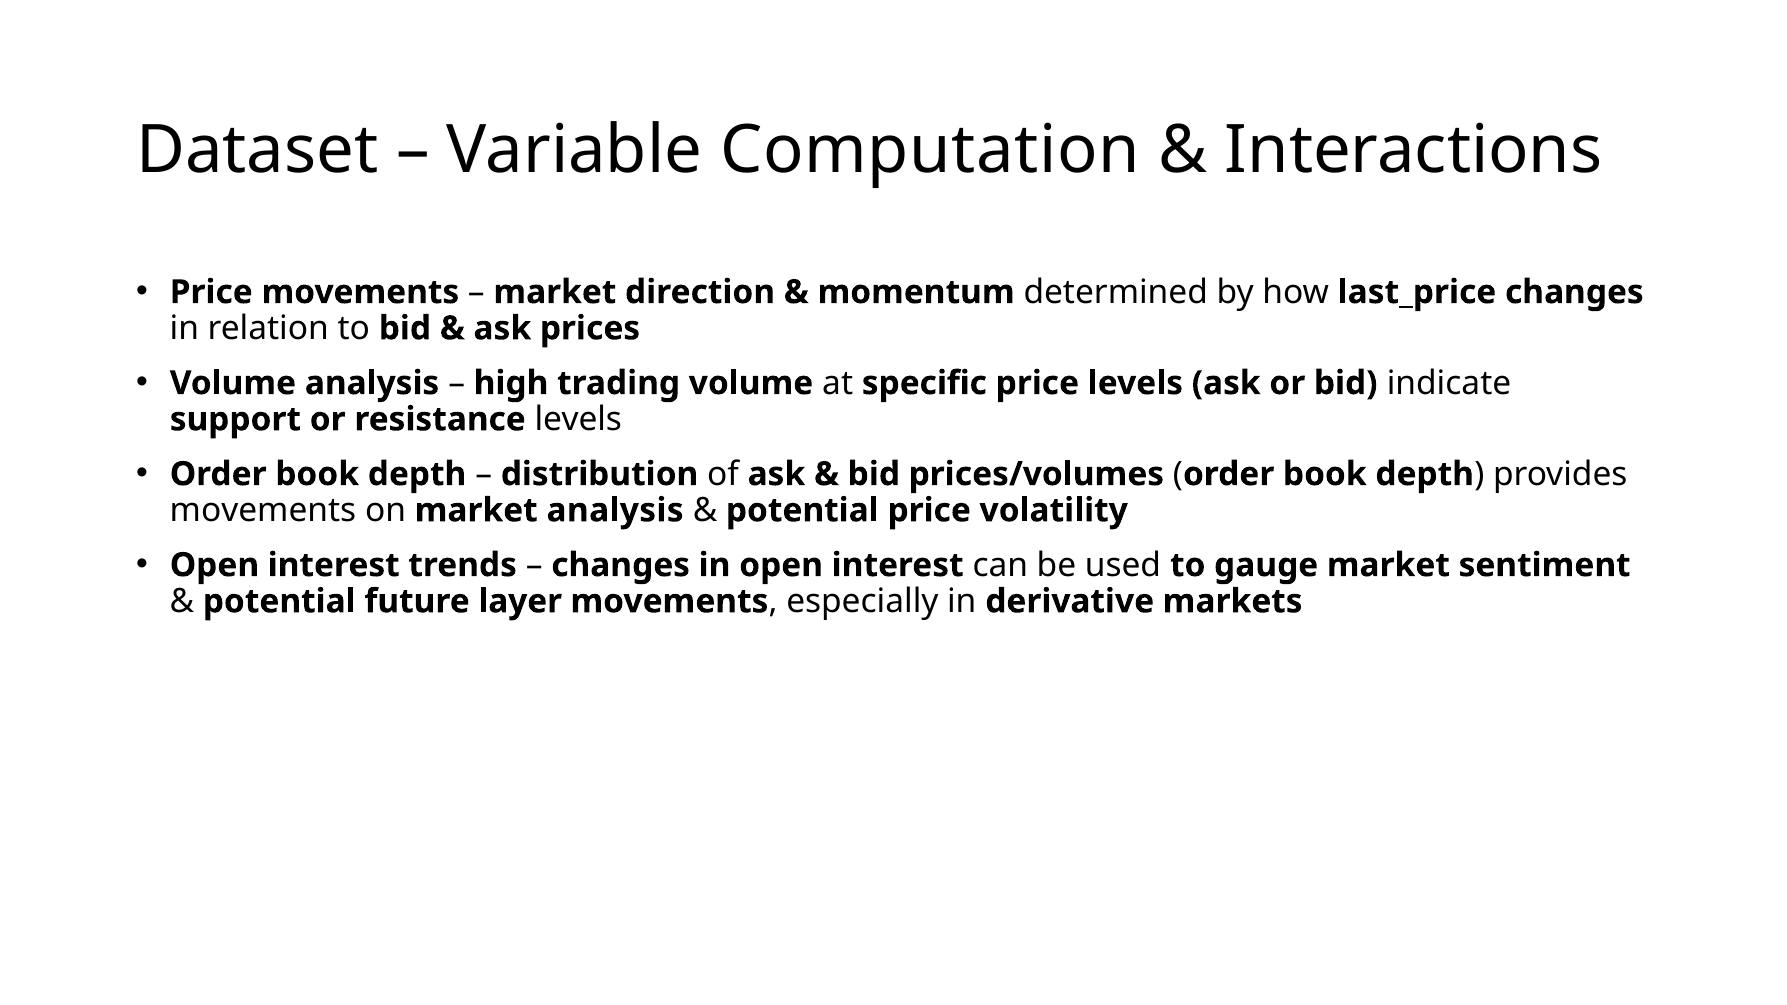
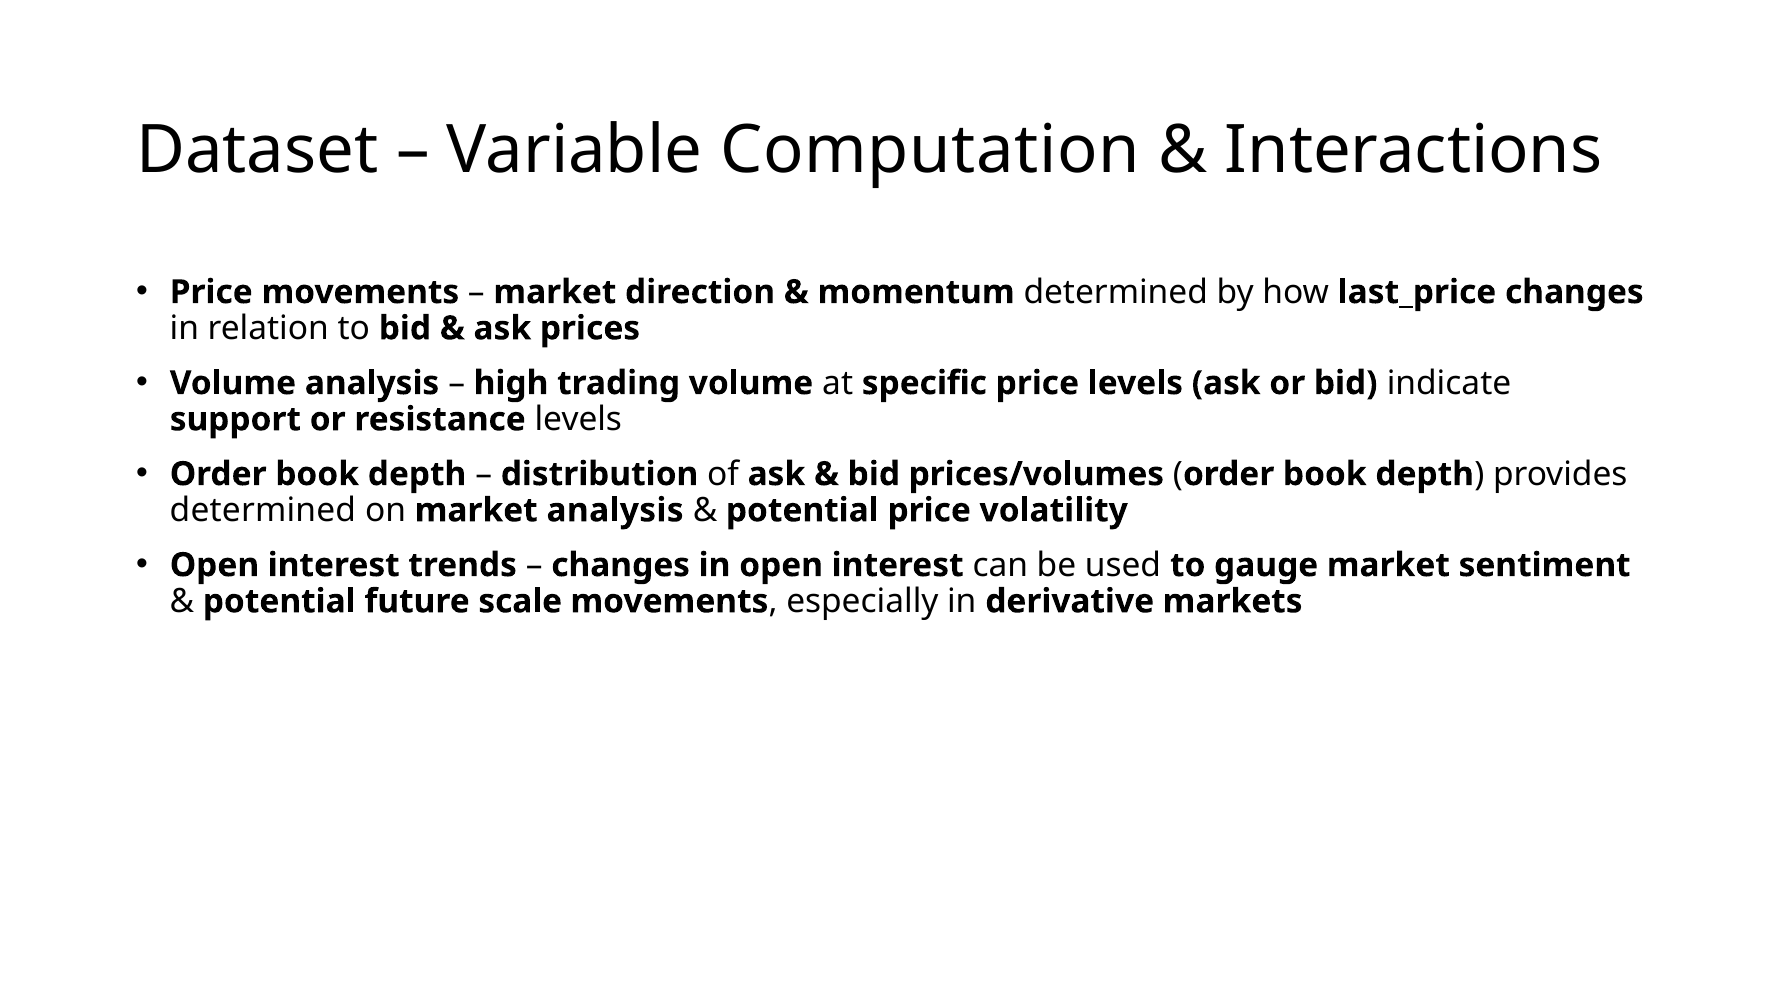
movements at (263, 510): movements -> determined
layer: layer -> scale
